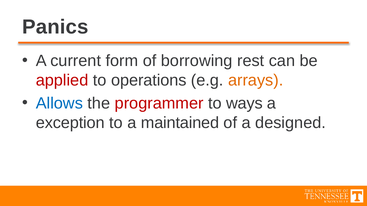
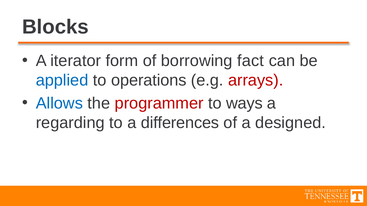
Panics: Panics -> Blocks
current: current -> iterator
rest: rest -> fact
applied colour: red -> blue
arrays colour: orange -> red
exception: exception -> regarding
maintained: maintained -> differences
